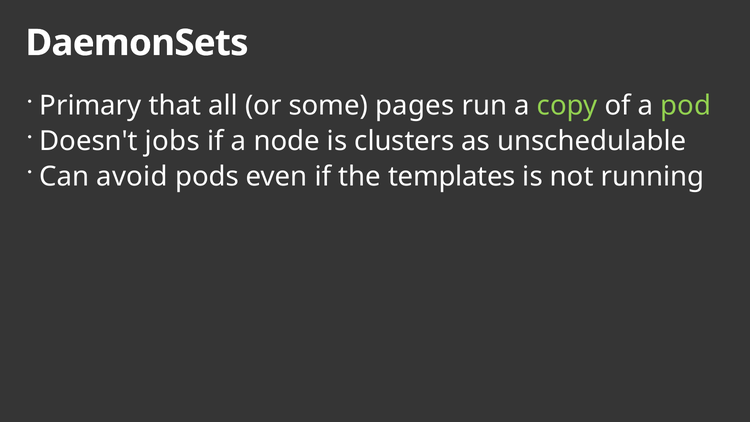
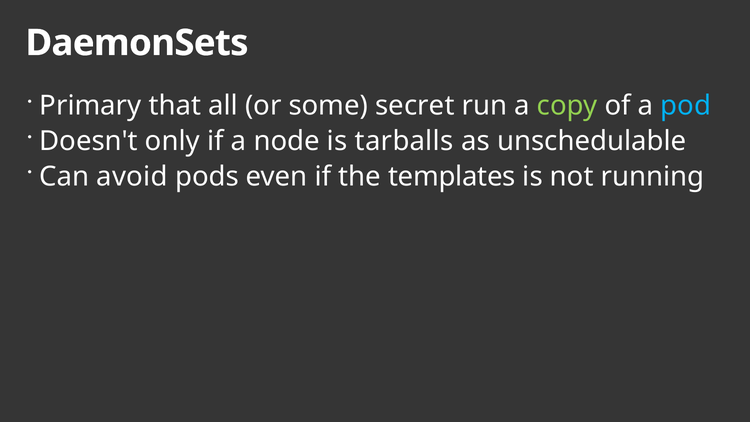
pages: pages -> secret
pod colour: light green -> light blue
jobs: jobs -> only
clusters: clusters -> tarballs
